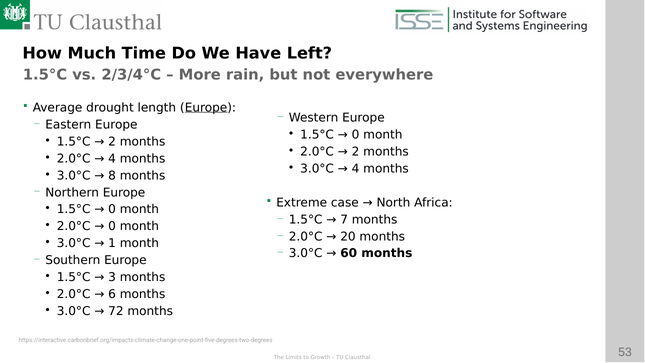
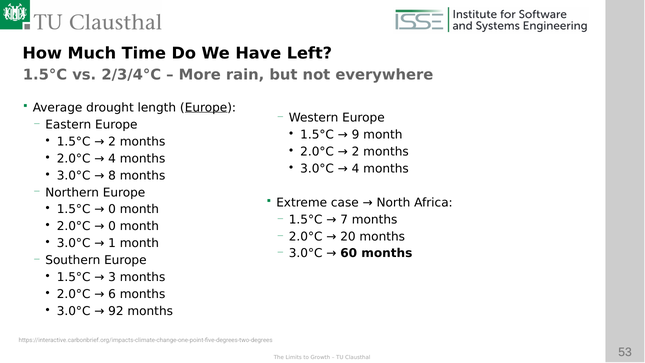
0 at (356, 135): 0 -> 9
72: 72 -> 92
